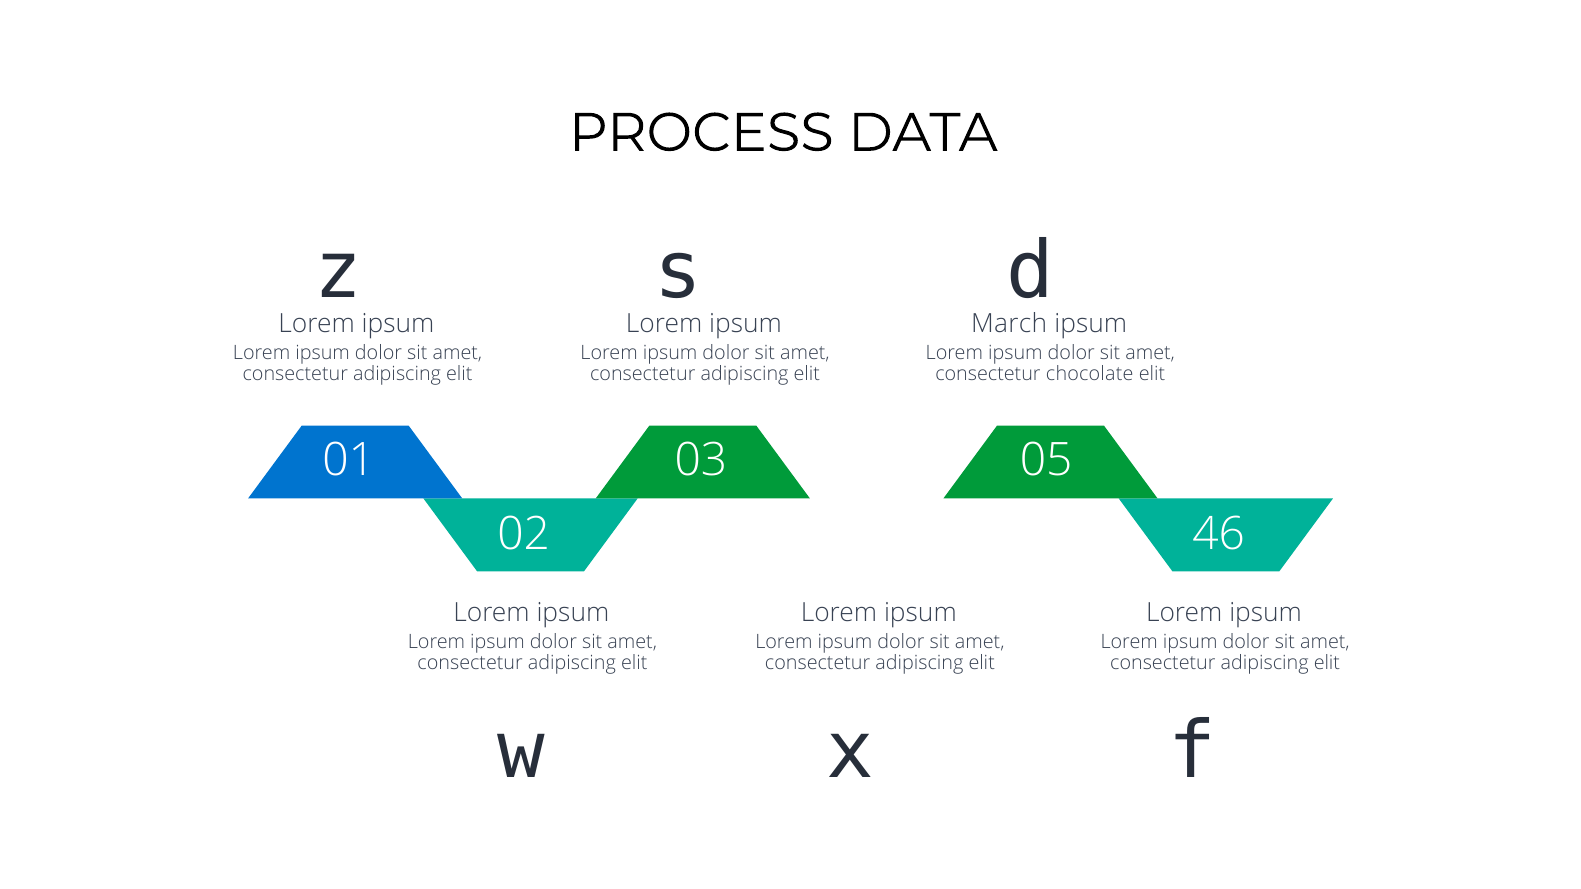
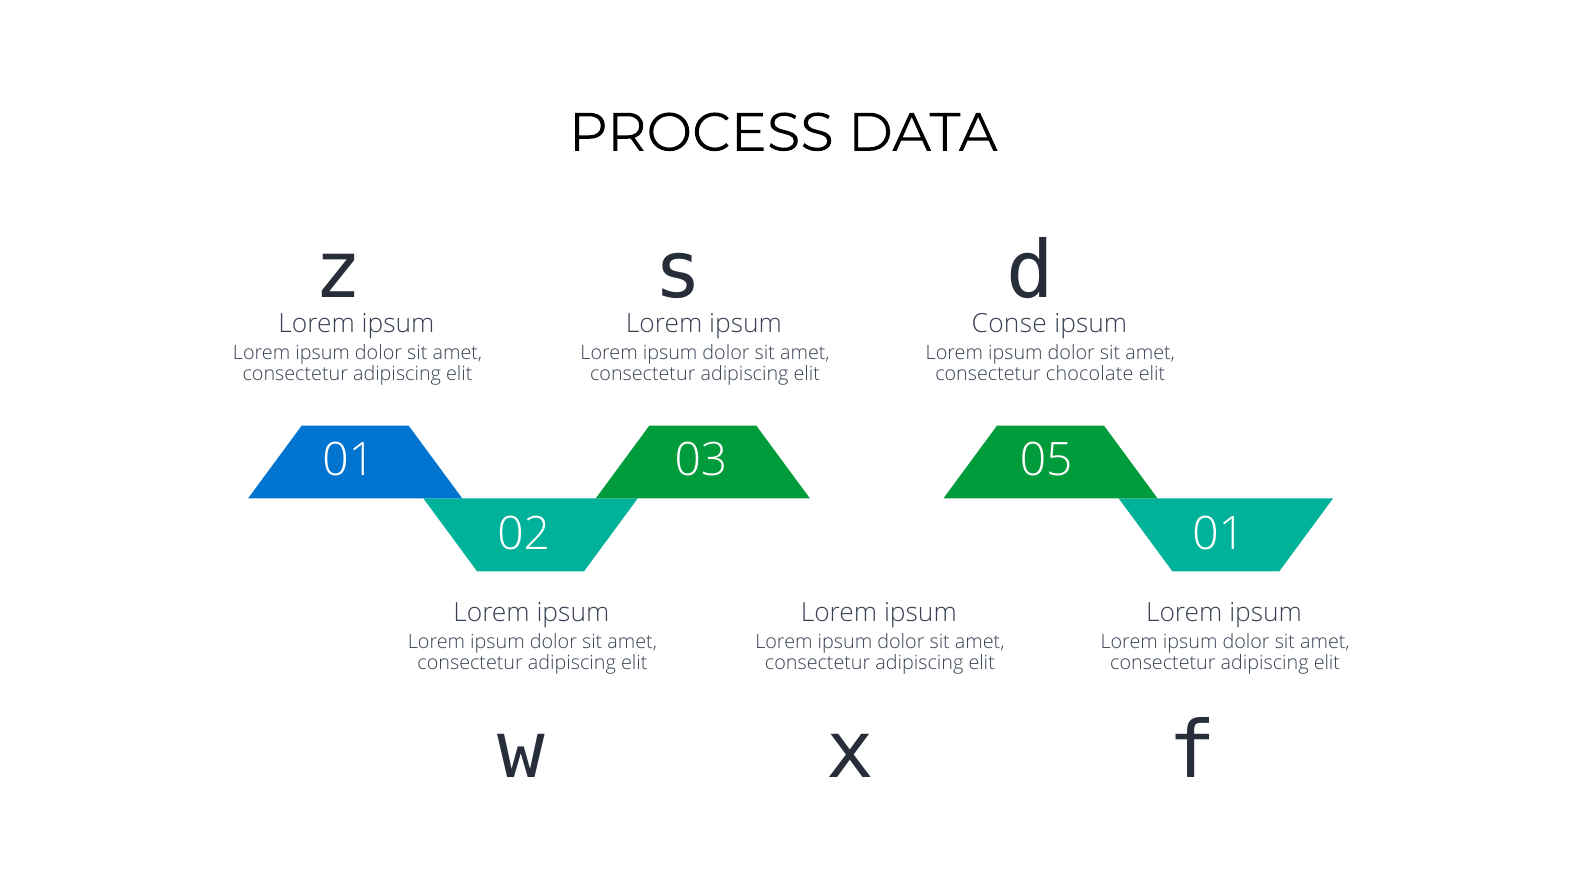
March: March -> Conse
04 46: 46 -> 01
